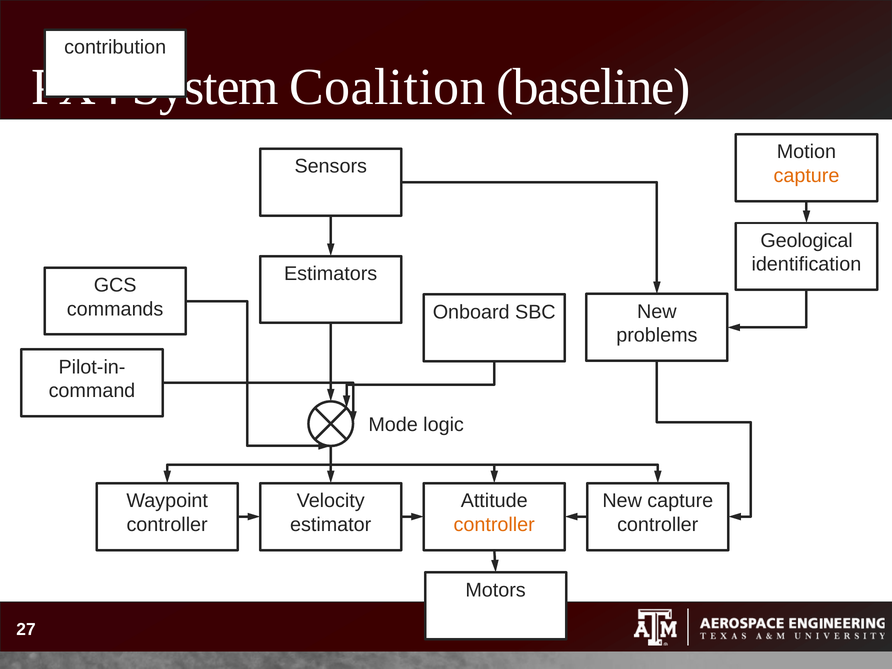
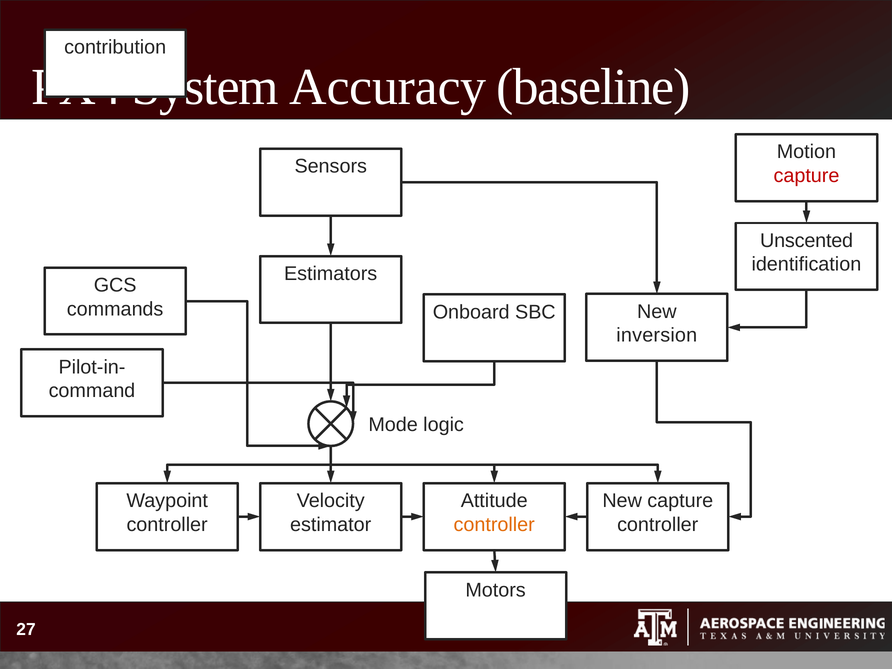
Coalition: Coalition -> Accuracy
capture at (807, 176) colour: orange -> red
Geological: Geological -> Unscented
problems: problems -> inversion
